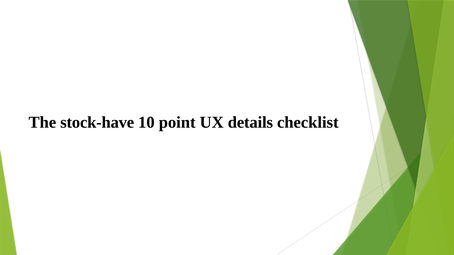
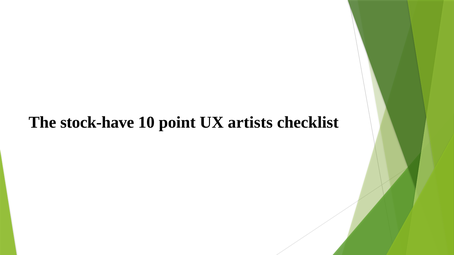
details: details -> artists
